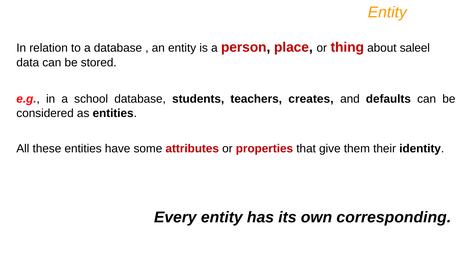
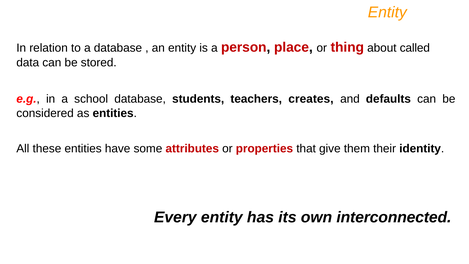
saleel: saleel -> called
corresponding: corresponding -> interconnected
